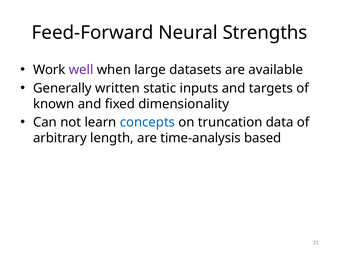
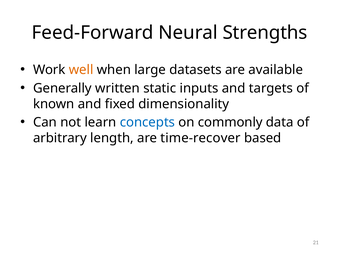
well colour: purple -> orange
truncation: truncation -> commonly
time-analysis: time-analysis -> time-recover
